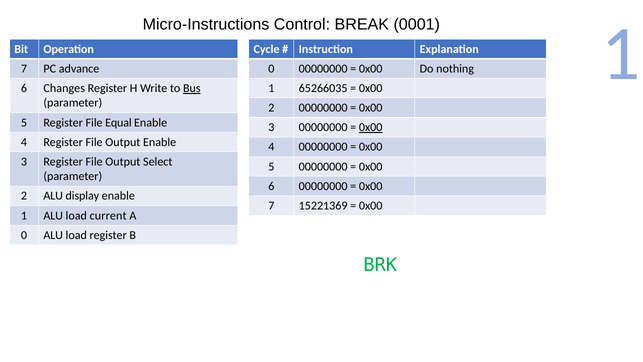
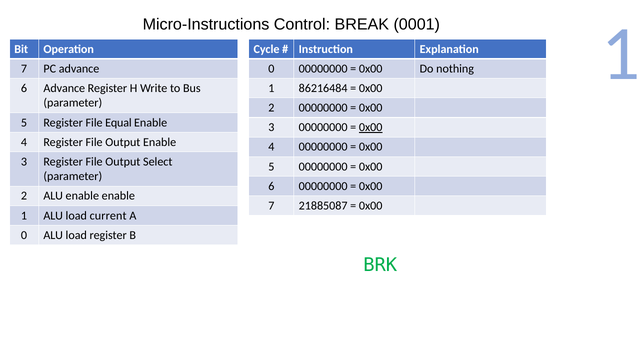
6 Changes: Changes -> Advance
Bus underline: present -> none
65266035: 65266035 -> 86216484
ALU display: display -> enable
15221369: 15221369 -> 21885087
